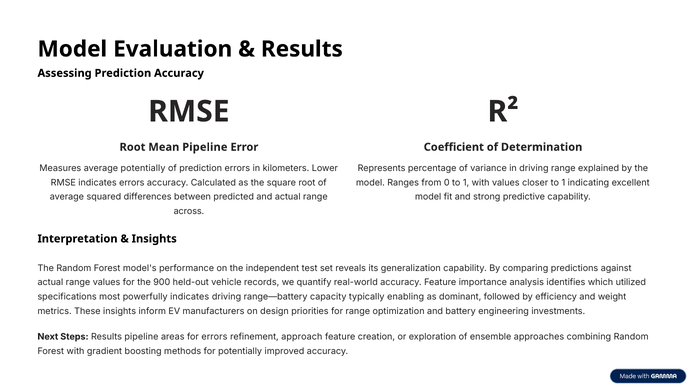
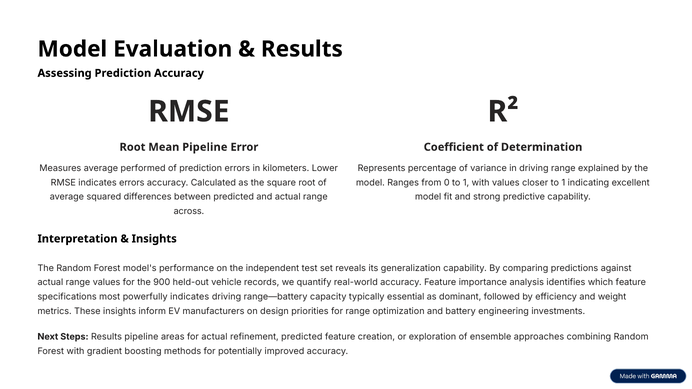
average potentially: potentially -> performed
which utilized: utilized -> feature
enabling: enabling -> essential
for errors: errors -> actual
refinement approach: approach -> predicted
